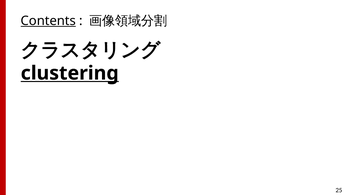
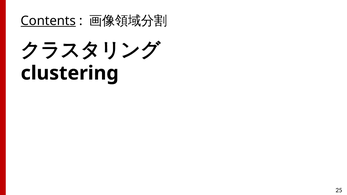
clustering underline: present -> none
